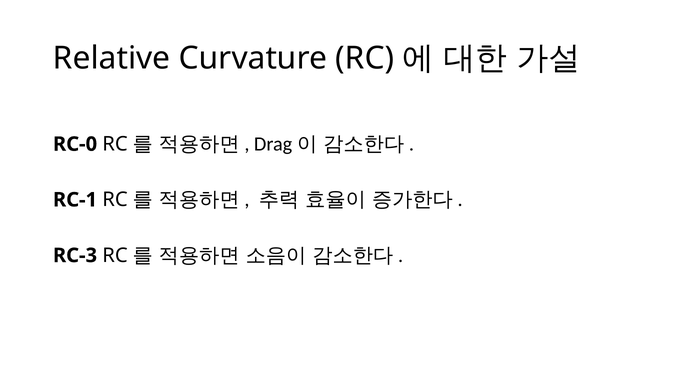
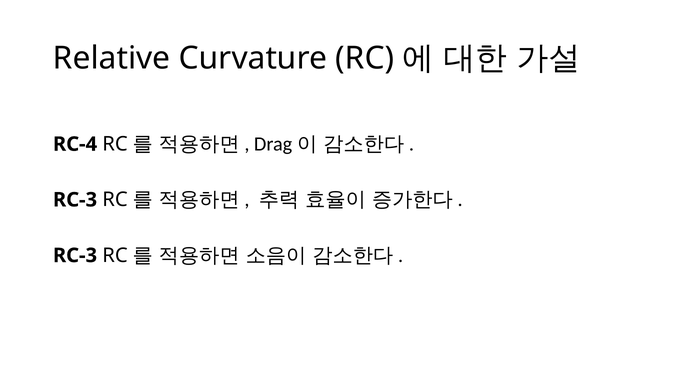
RC-0: RC-0 -> RC-4
RC-1 at (75, 200): RC-1 -> RC-3
